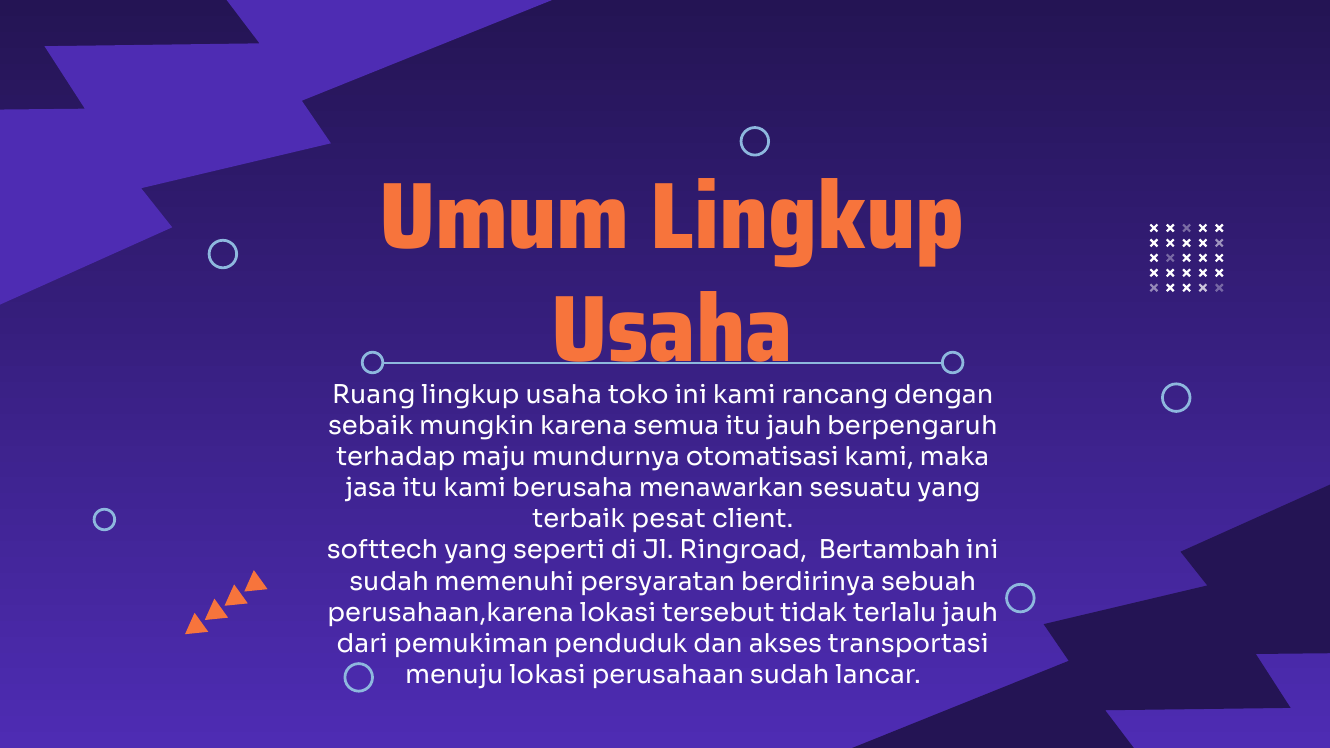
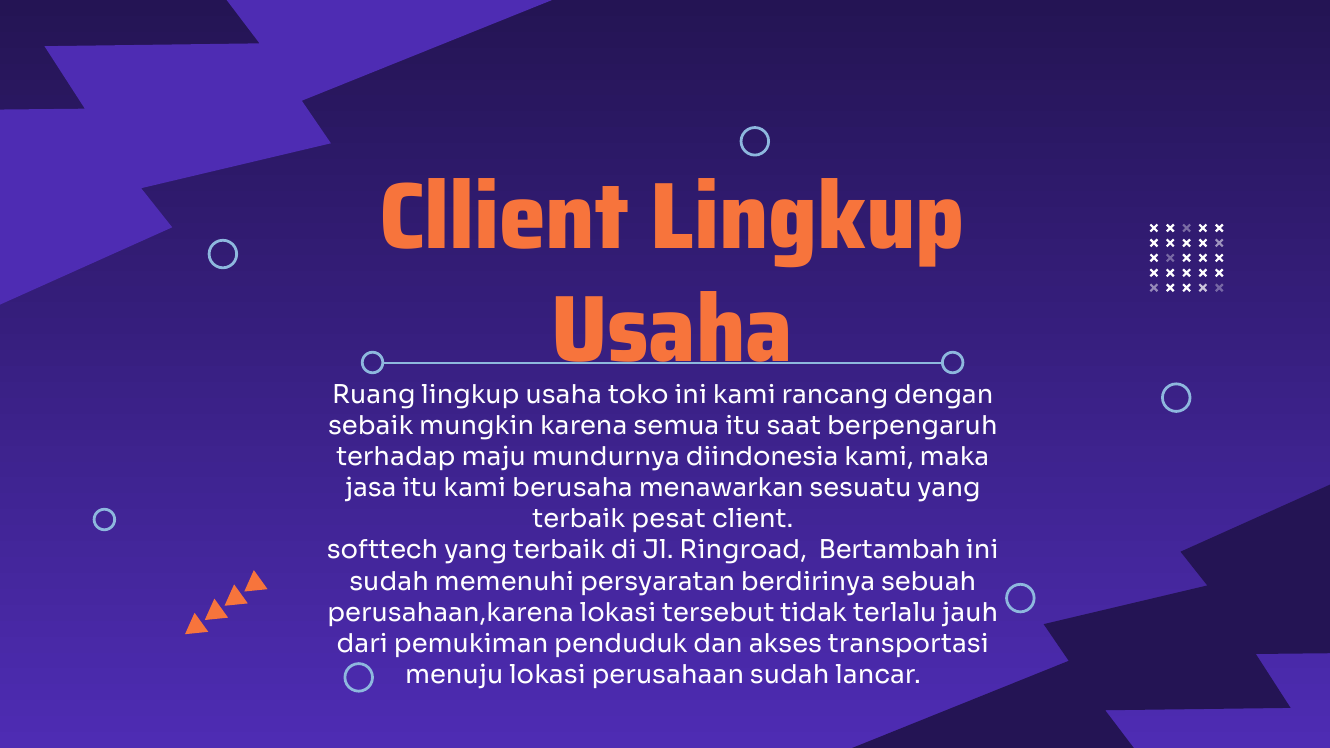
Umum: Umum -> Cllient
itu jauh: jauh -> saat
otomatisasi: otomatisasi -> diindonesia
softtech yang seperti: seperti -> terbaik
